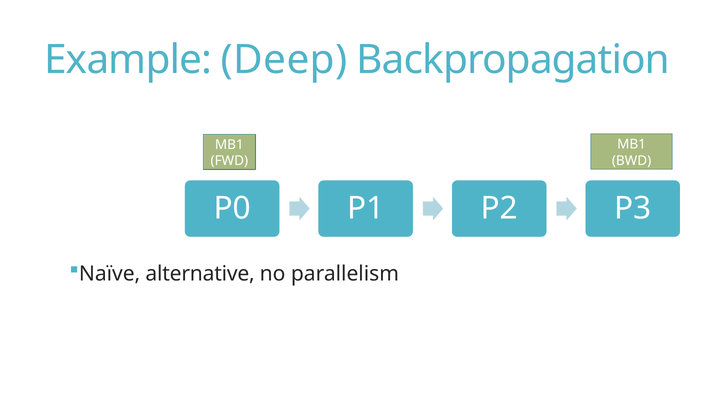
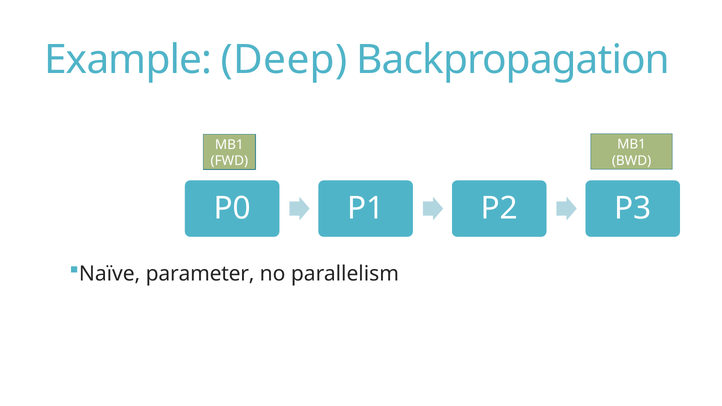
alternative: alternative -> parameter
